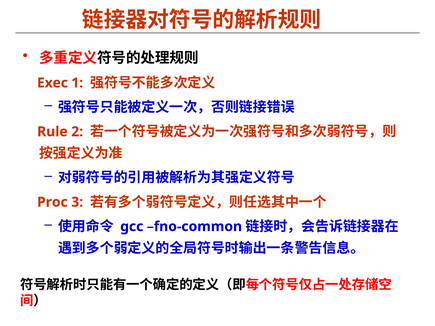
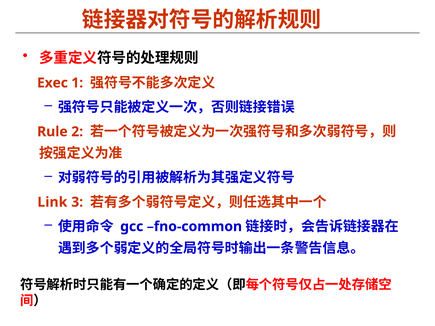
Proc: Proc -> Link
